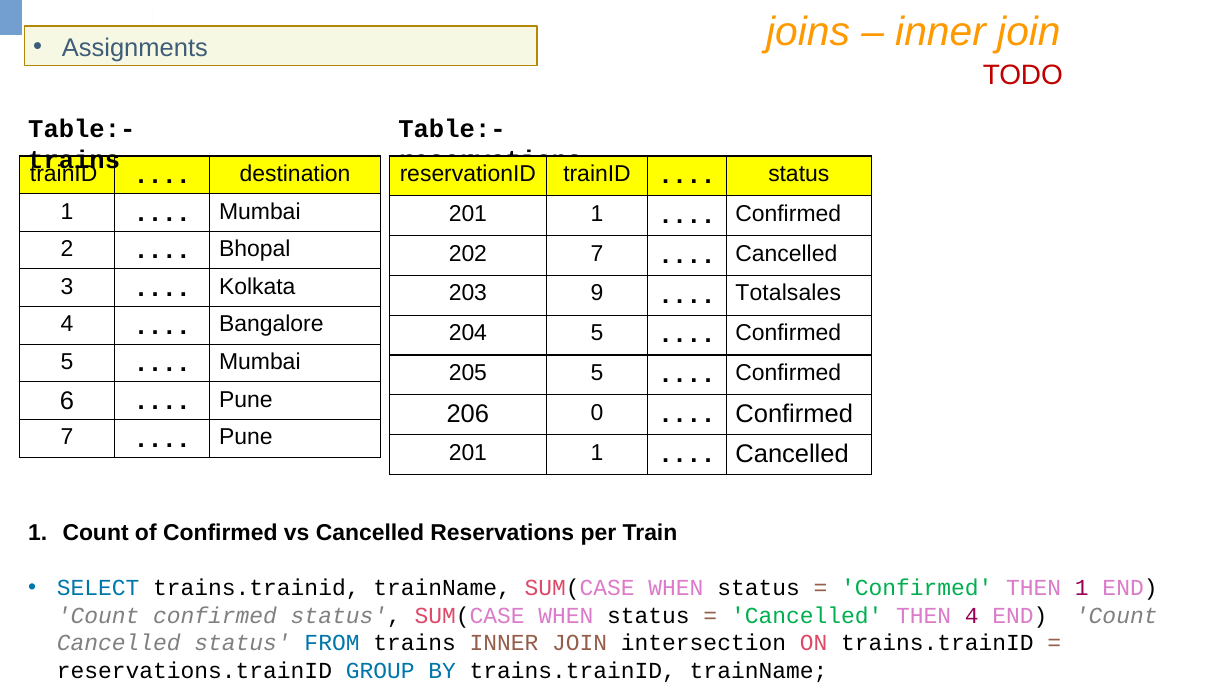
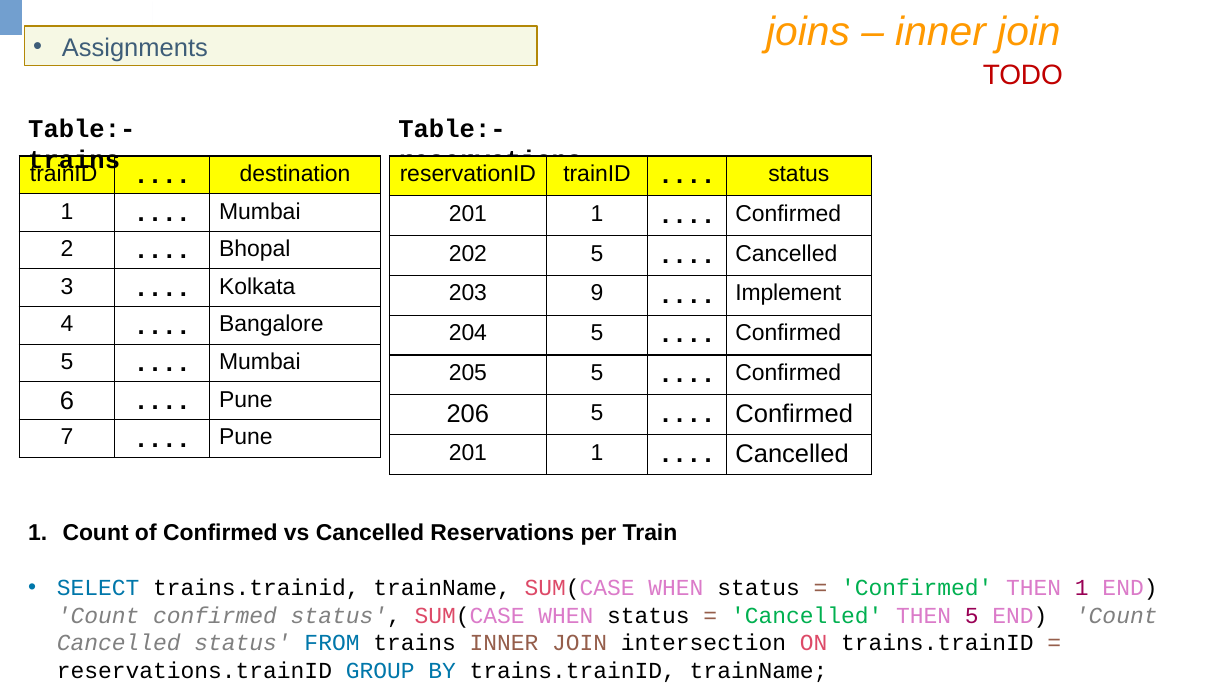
202 7: 7 -> 5
Totalsales: Totalsales -> Implement
206 0: 0 -> 5
THEN 4: 4 -> 5
